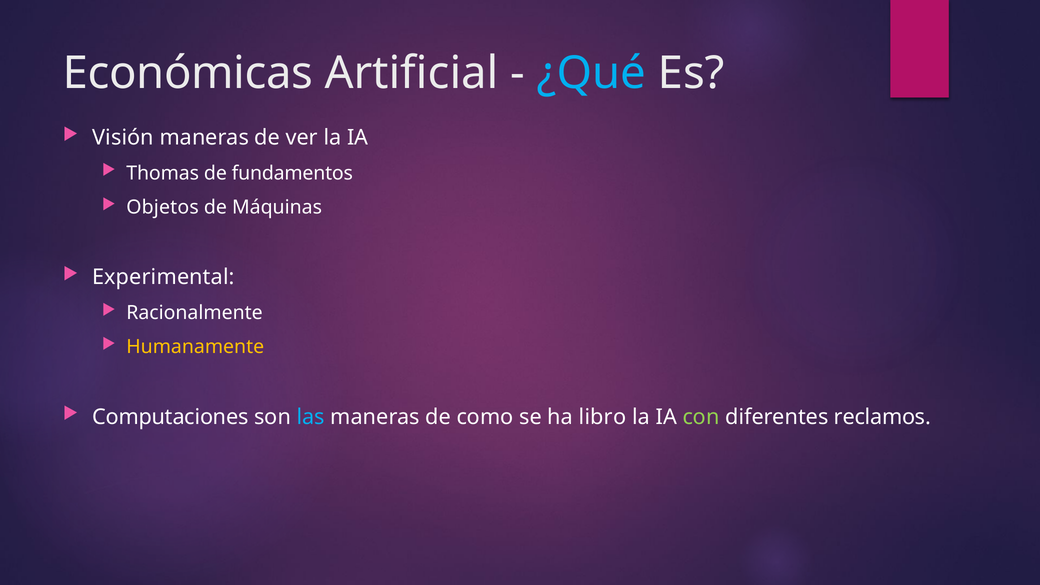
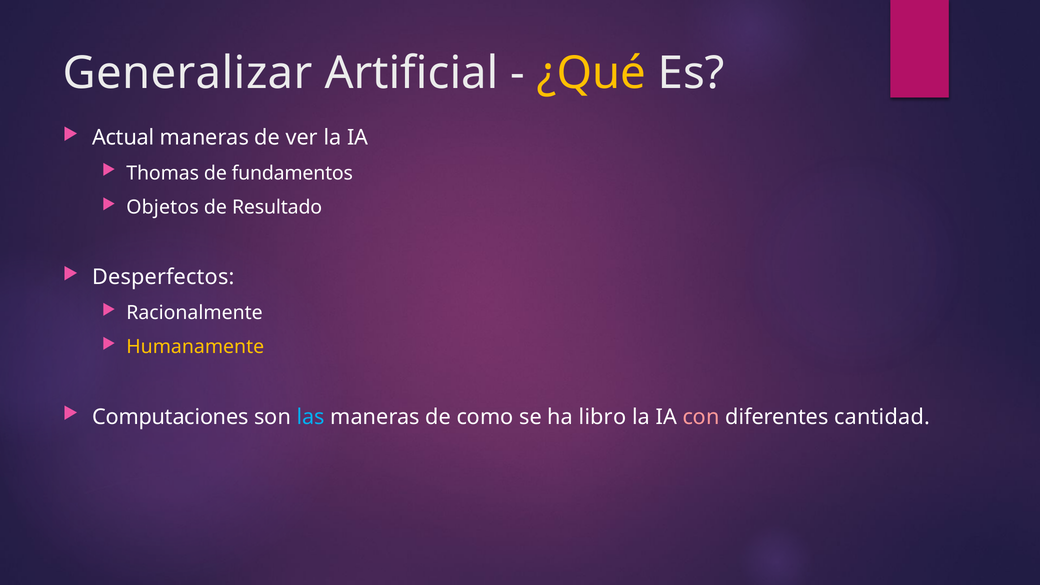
Económicas: Económicas -> Generalizar
¿Qué colour: light blue -> yellow
Visión: Visión -> Actual
Máquinas: Máquinas -> Resultado
Experimental: Experimental -> Desperfectos
con colour: light green -> pink
reclamos: reclamos -> cantidad
